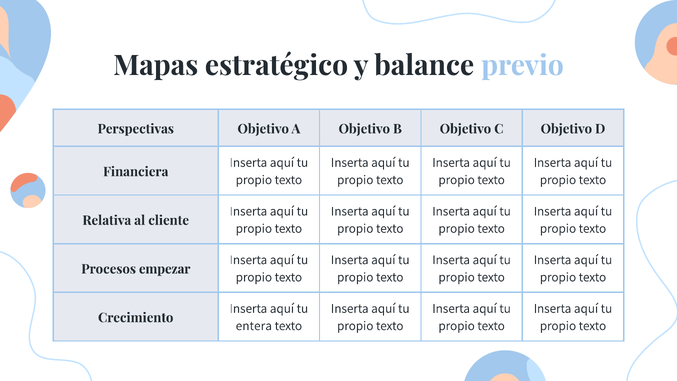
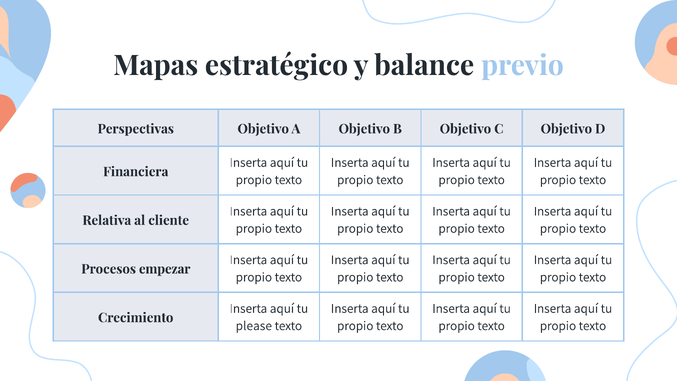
entera: entera -> please
